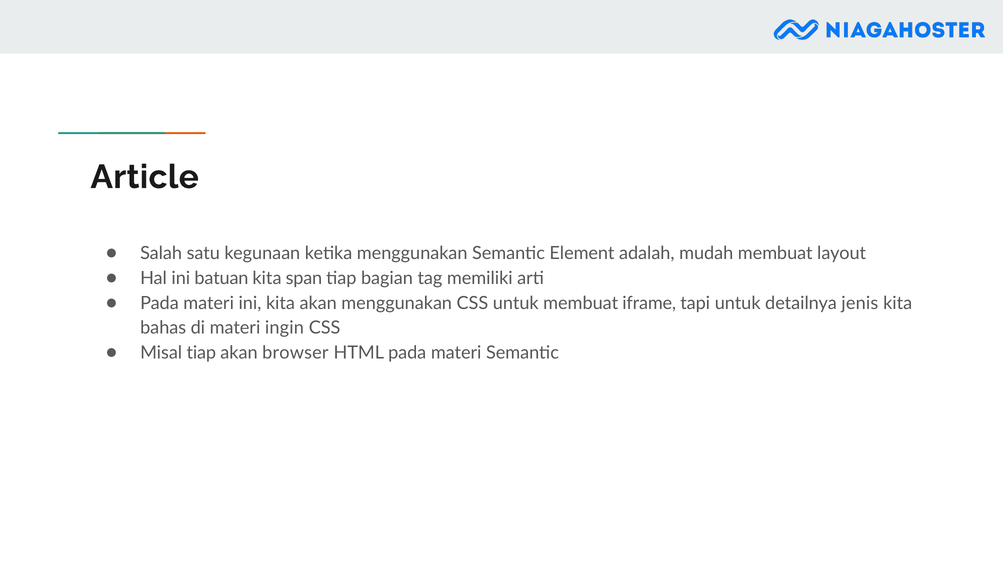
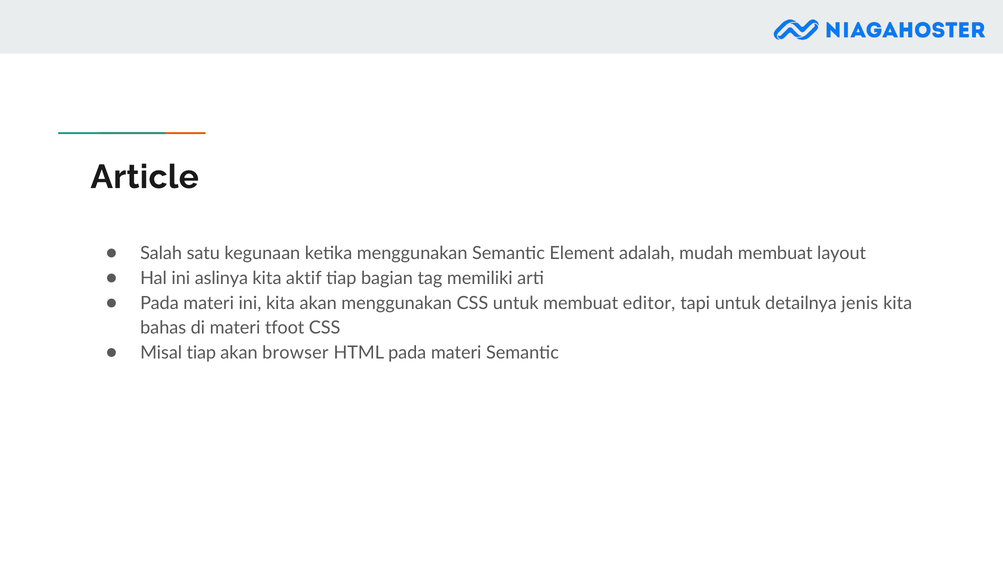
batuan: batuan -> aslinya
span: span -> aktif
iframe: iframe -> editor
ingin: ingin -> tfoot
